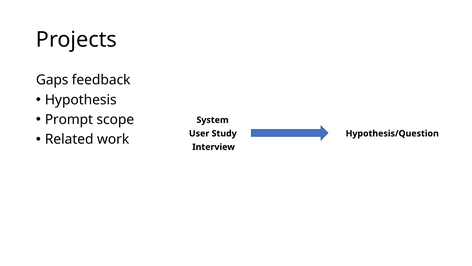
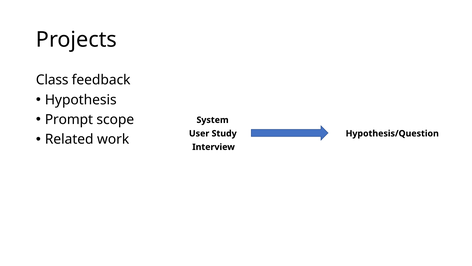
Gaps: Gaps -> Class
